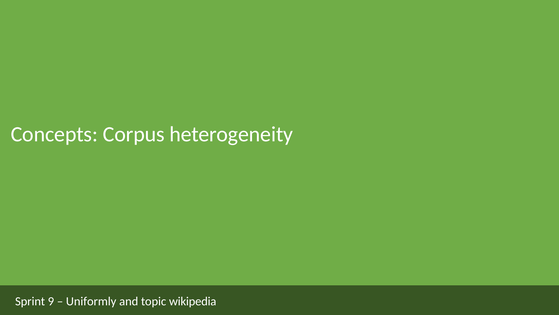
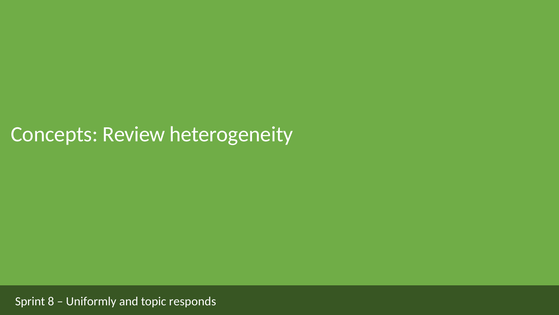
Corpus: Corpus -> Review
9: 9 -> 8
wikipedia: wikipedia -> responds
